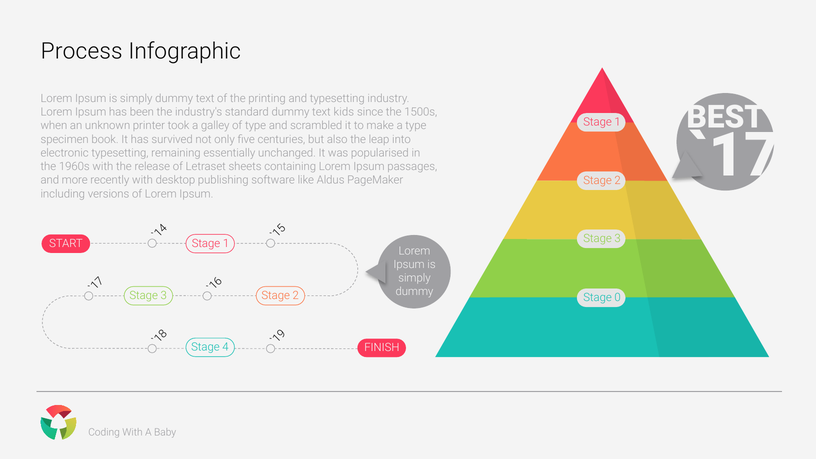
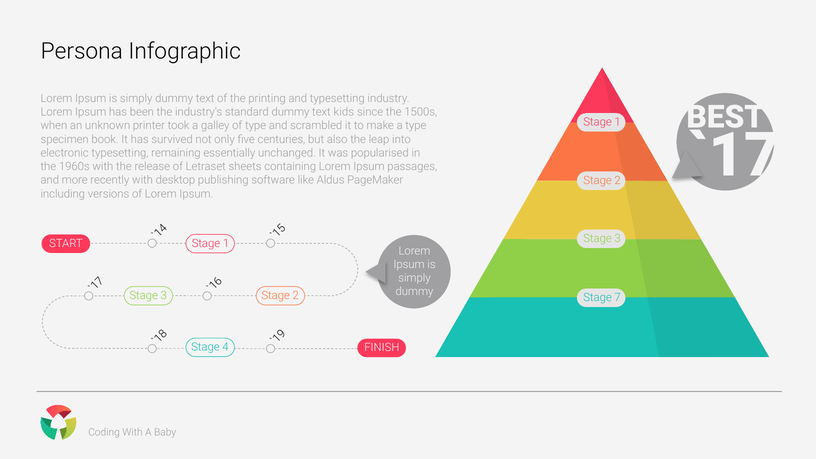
Process: Process -> Persona
Stage 0: 0 -> 7
